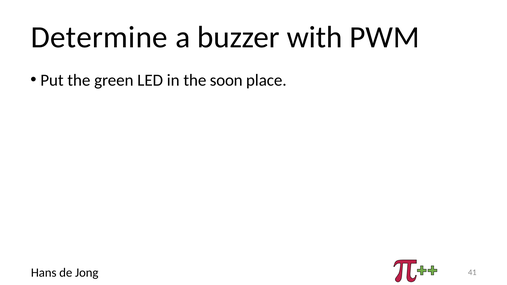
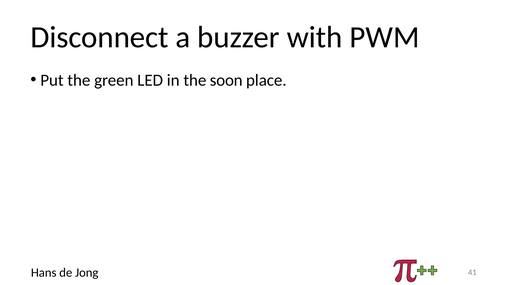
Determine: Determine -> Disconnect
